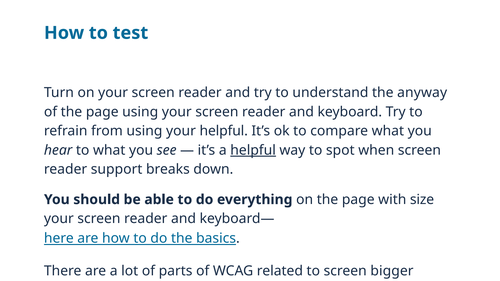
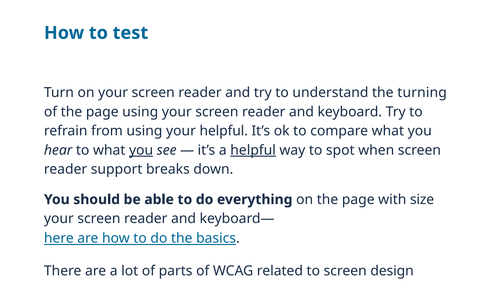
anyway: anyway -> turning
you at (141, 150) underline: none -> present
bigger: bigger -> design
